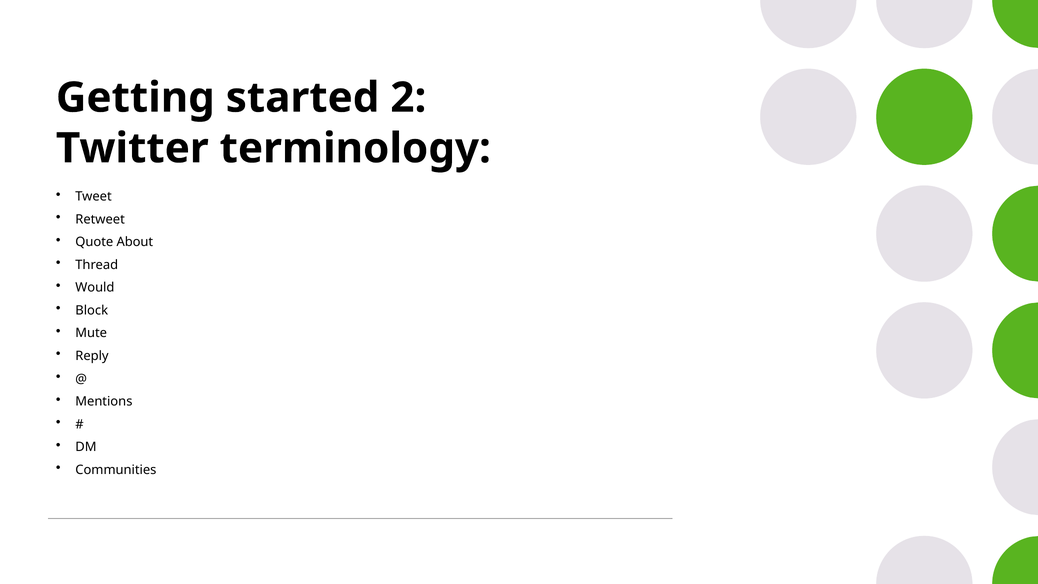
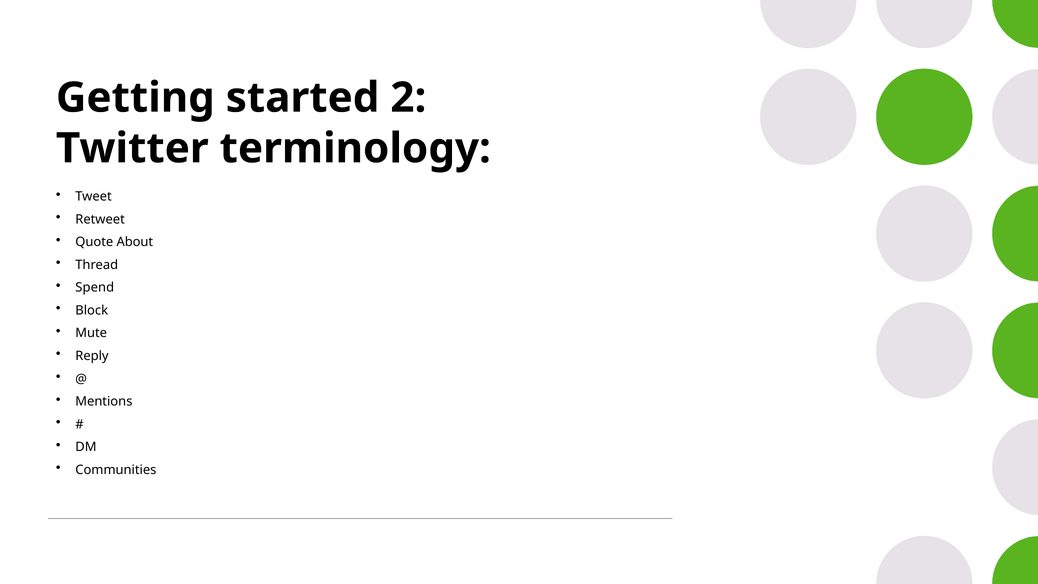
Would: Would -> Spend
